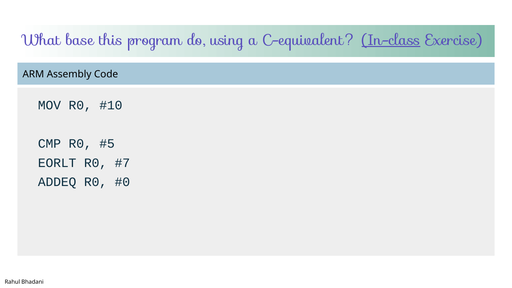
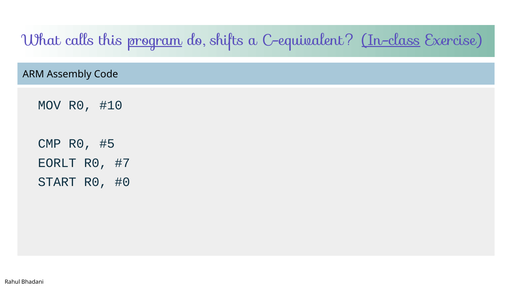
base: base -> calls
program underline: none -> present
using: using -> shifts
ADDEQ: ADDEQ -> START
